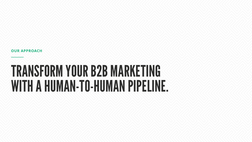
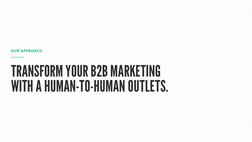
PIPELINE: PIPELINE -> OUTLETS
